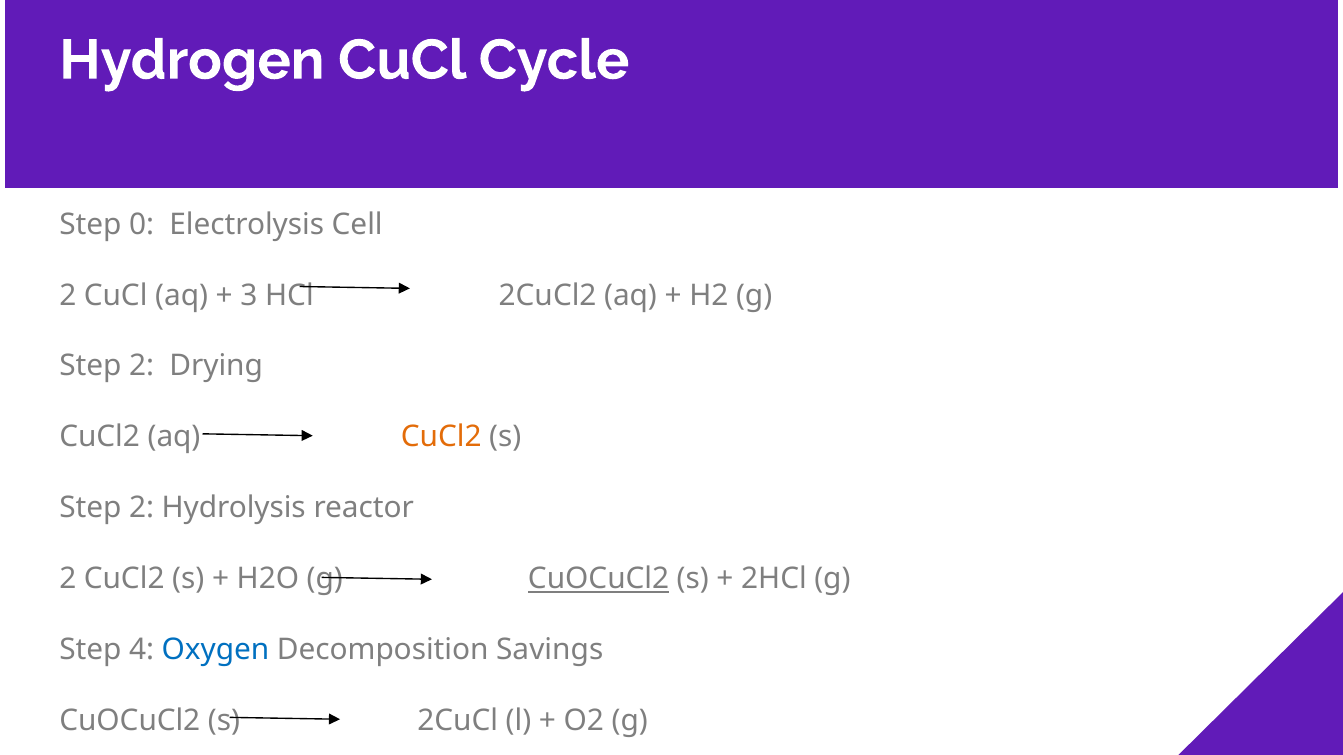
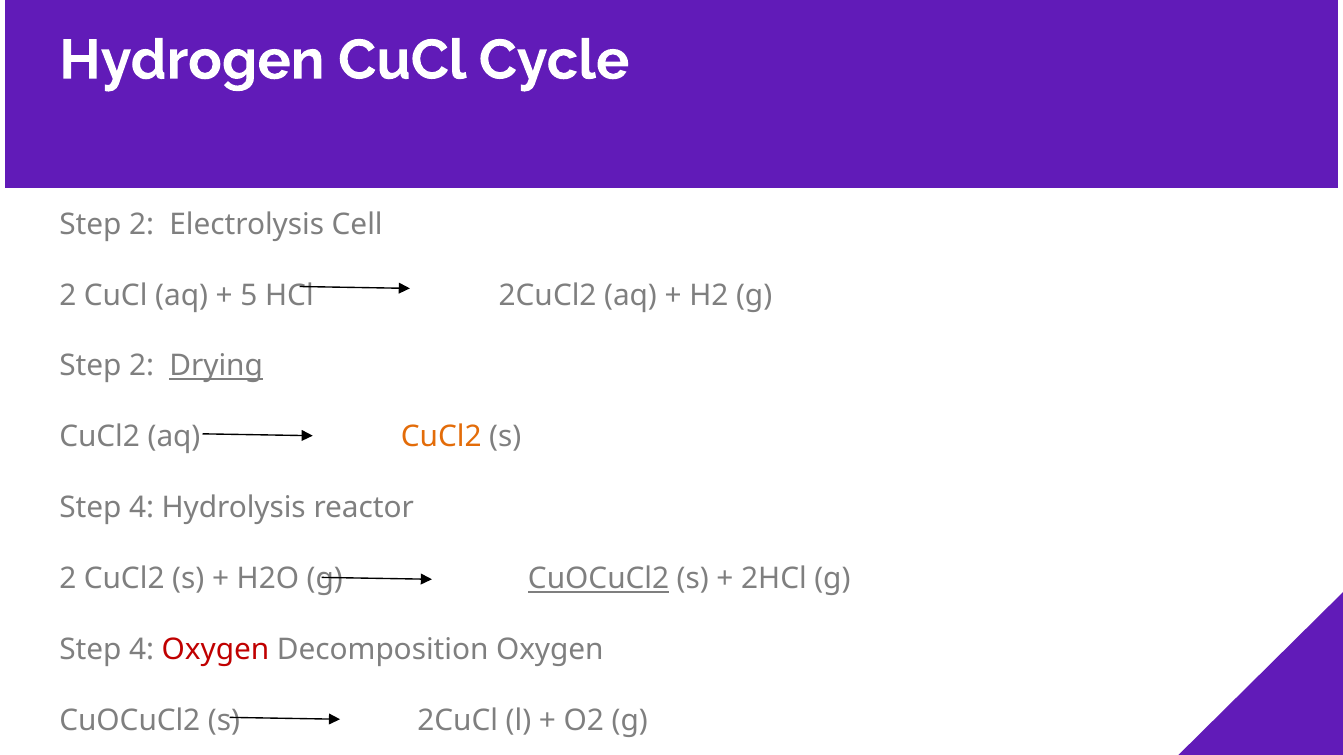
0 at (142, 224): 0 -> 2
3: 3 -> 5
Drying underline: none -> present
2 at (142, 508): 2 -> 4
Oxygen at (215, 650) colour: blue -> red
Decomposition Savings: Savings -> Oxygen
